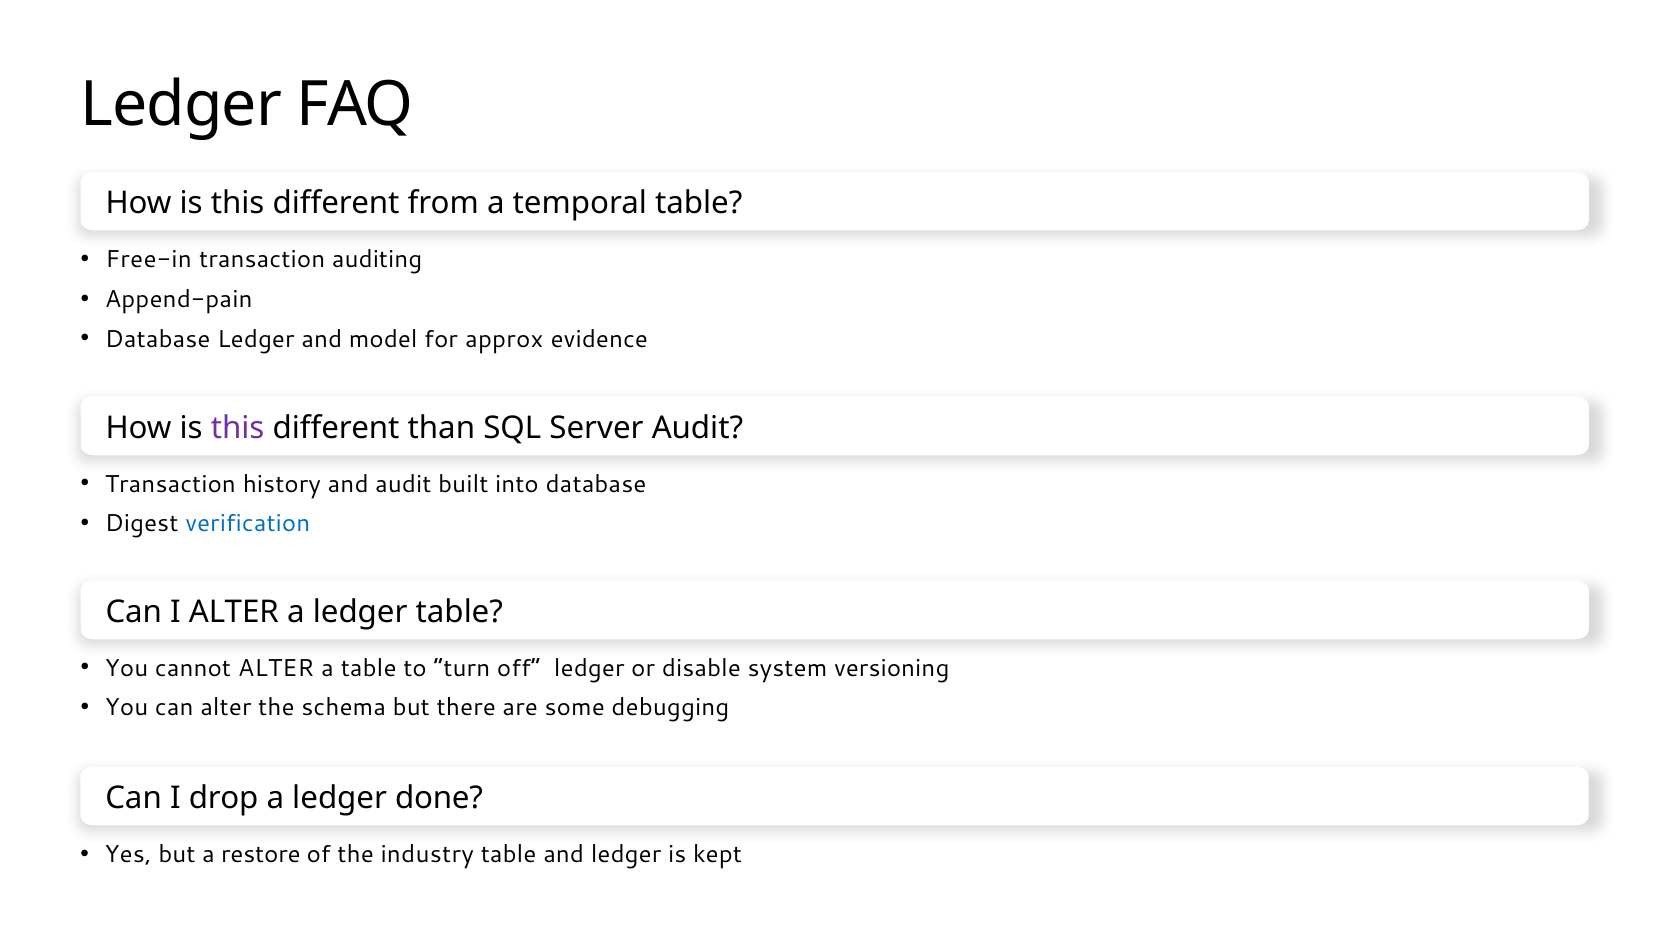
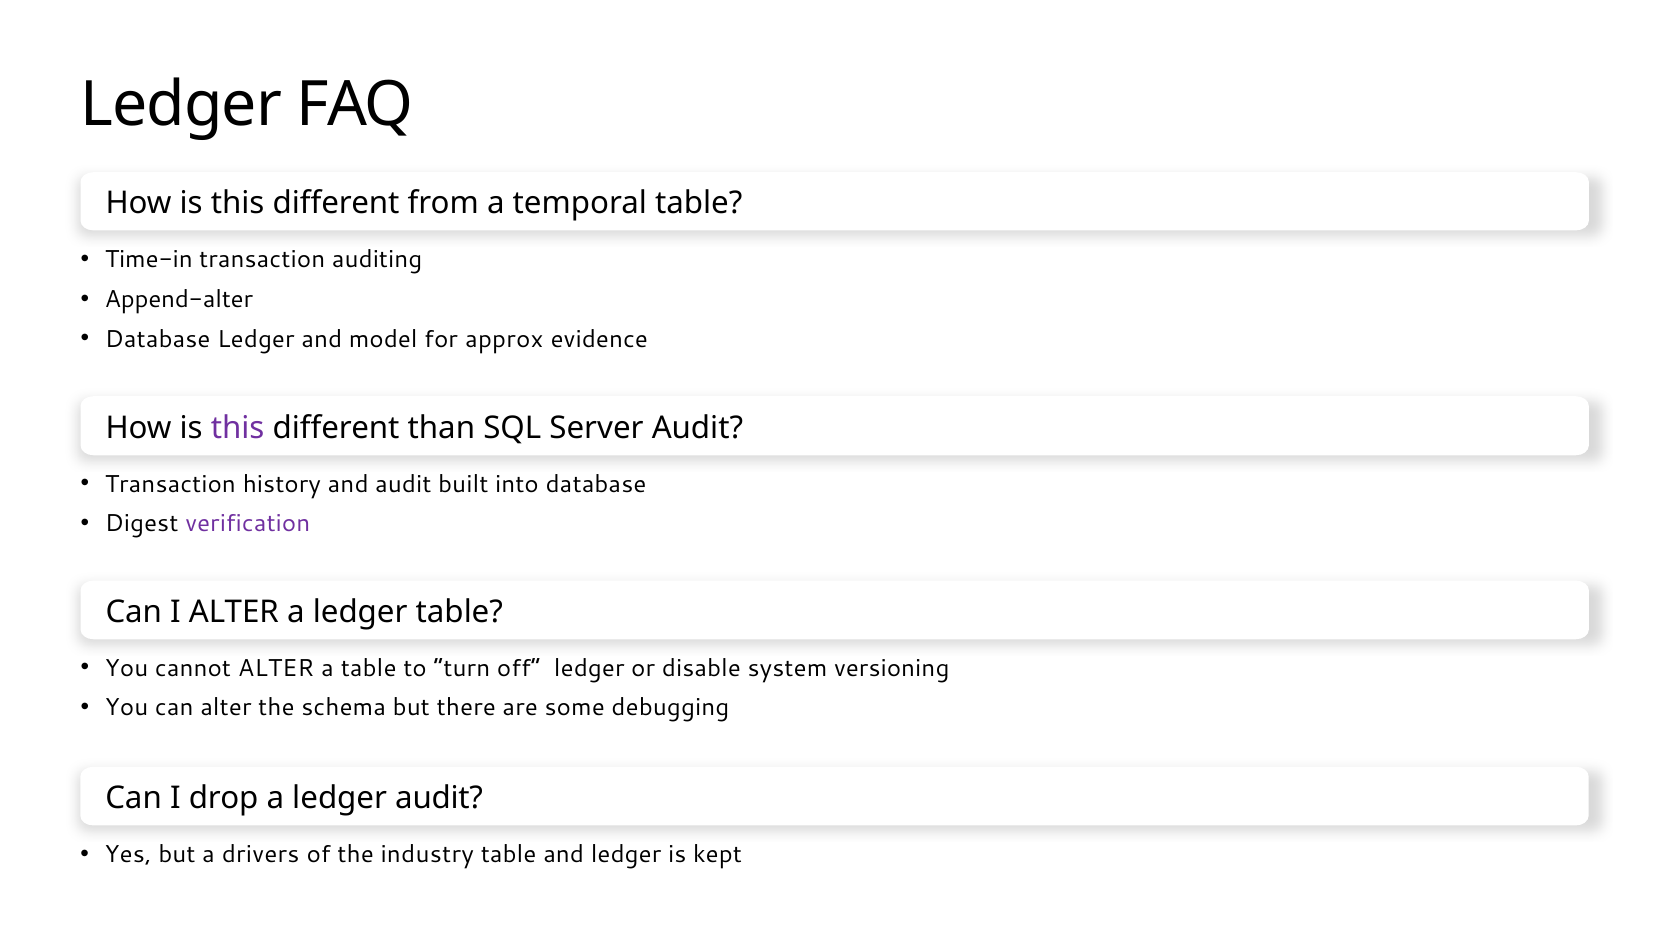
Free-in: Free-in -> Time-in
Append-pain: Append-pain -> Append-alter
verification colour: blue -> purple
ledger done: done -> audit
restore: restore -> drivers
